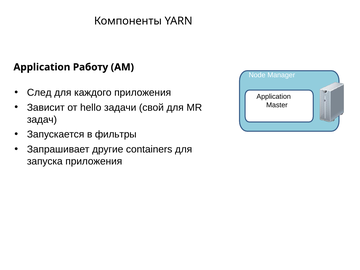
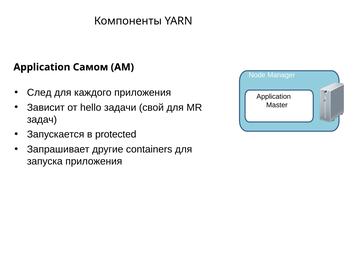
Работу: Работу -> Самом
фильтры: фильтры -> protected
